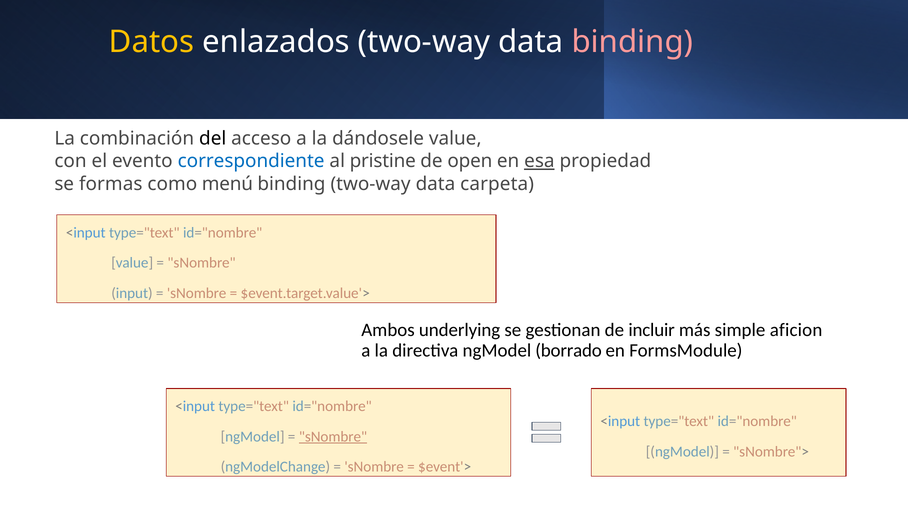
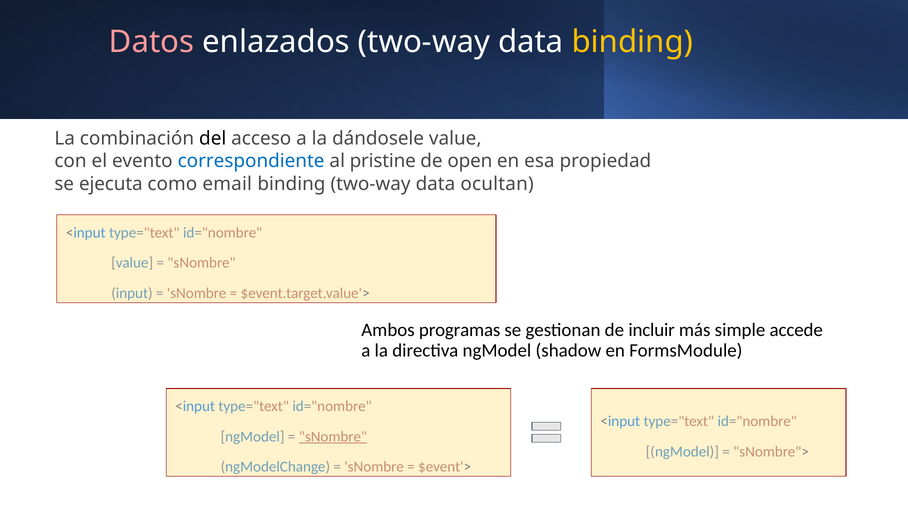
Datos colour: yellow -> pink
binding at (632, 42) colour: pink -> yellow
esa underline: present -> none
formas: formas -> ejecuta
menú: menú -> email
carpeta: carpeta -> ocultan
underlying: underlying -> programas
aficion: aficion -> accede
borrado: borrado -> shadow
